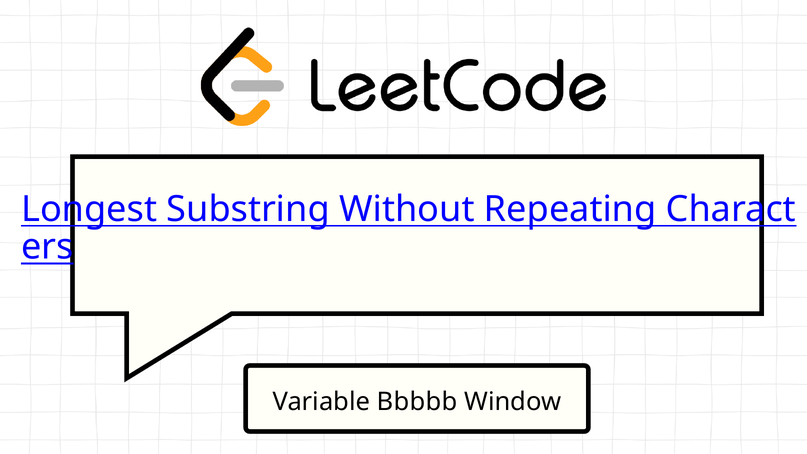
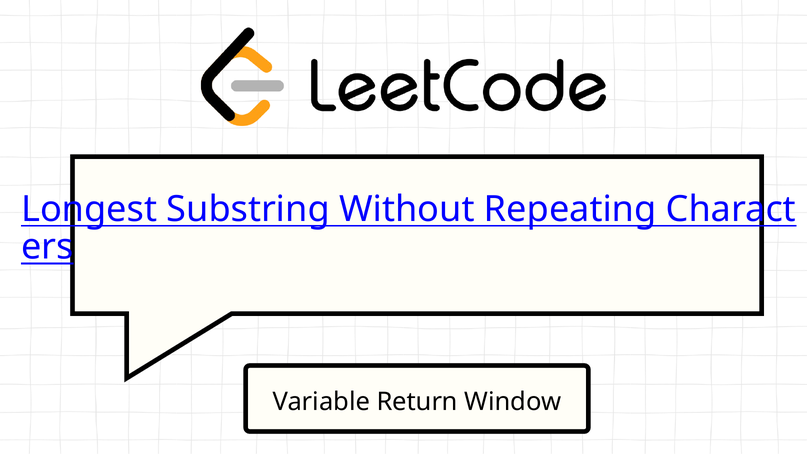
Bbbbb: Bbbbb -> Return
